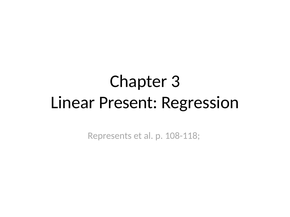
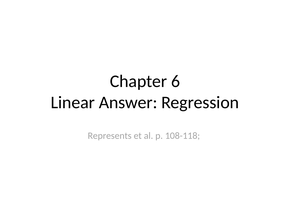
3: 3 -> 6
Present: Present -> Answer
